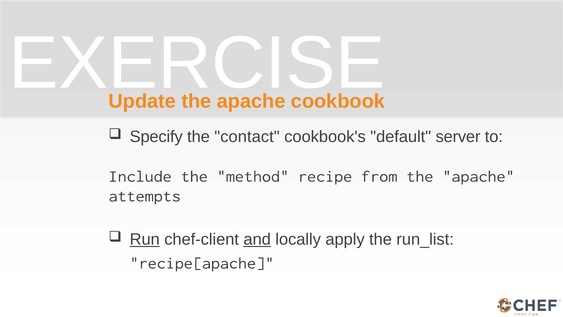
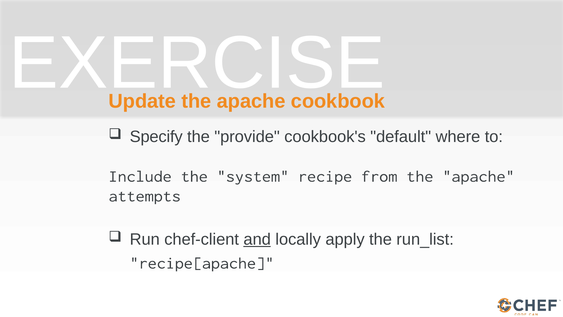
contact: contact -> provide
server: server -> where
method: method -> system
Run underline: present -> none
